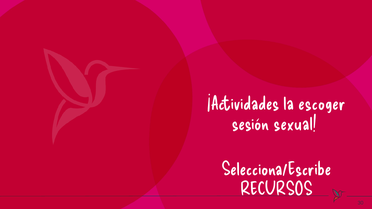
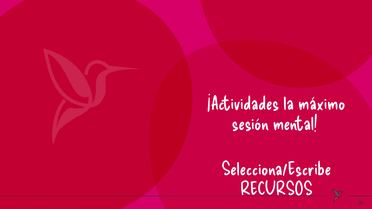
escoger: escoger -> máximo
sexual: sexual -> mental
